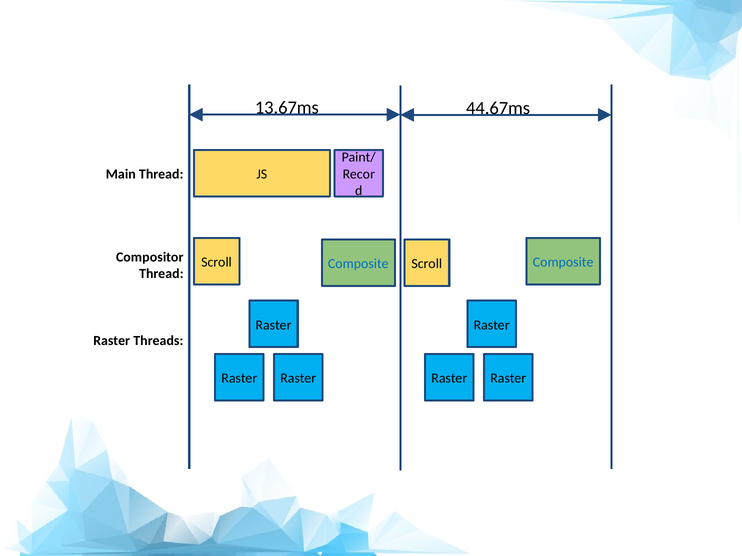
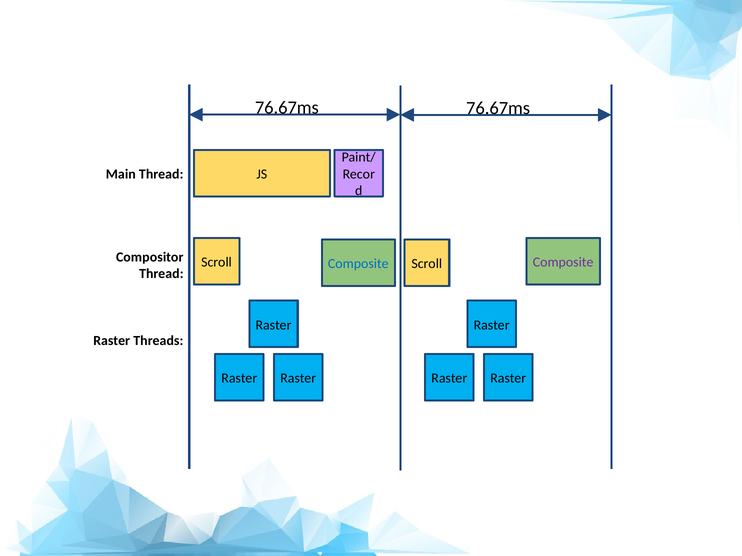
13.67ms at (287, 108): 13.67ms -> 76.67ms
44.67ms at (498, 108): 44.67ms -> 76.67ms
Composite at (563, 262) colour: blue -> purple
